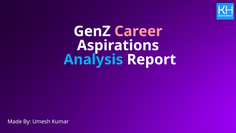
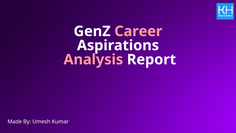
Analysis colour: light blue -> pink
